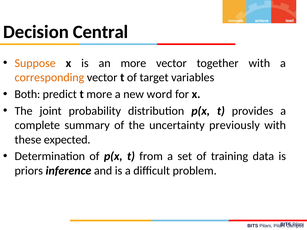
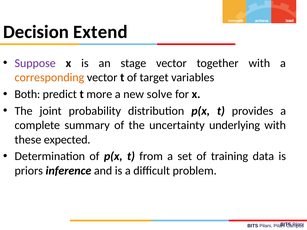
Central: Central -> Extend
Suppose colour: orange -> purple
an more: more -> stage
word: word -> solve
previously: previously -> underlying
